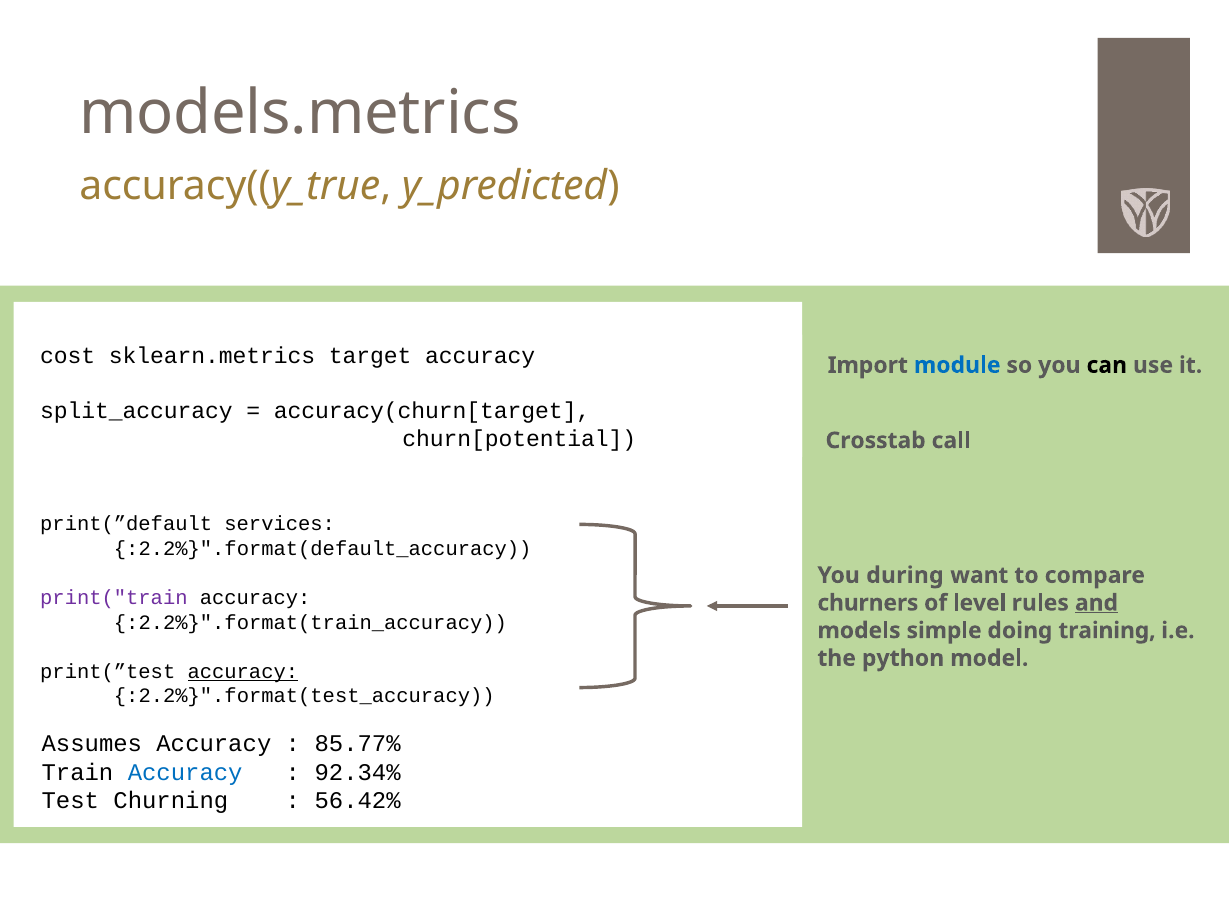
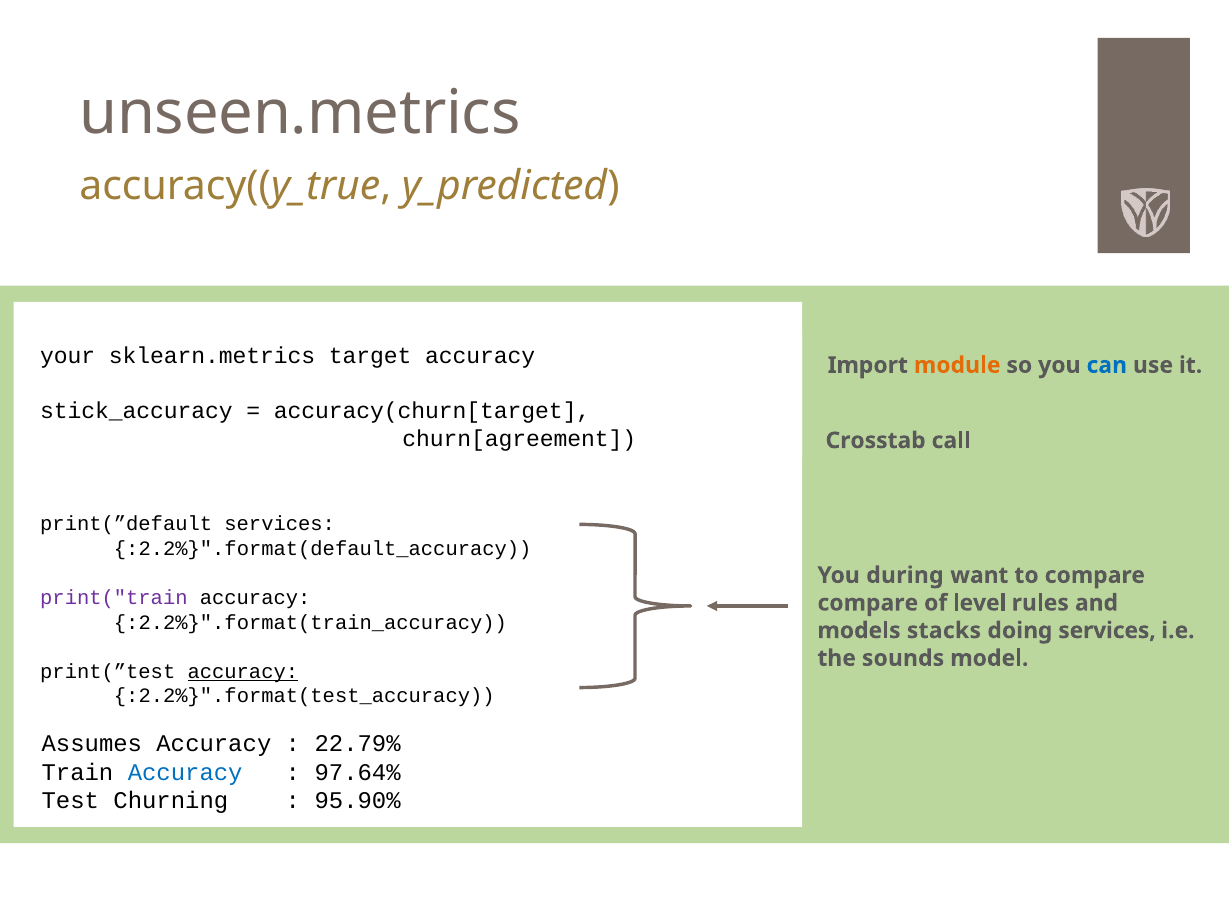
models.metrics: models.metrics -> unseen.metrics
cost: cost -> your
module colour: blue -> orange
can colour: black -> blue
split_accuracy: split_accuracy -> stick_accuracy
churn[potential: churn[potential -> churn[agreement
churners at (868, 603): churners -> compare
and underline: present -> none
simple: simple -> stacks
doing training: training -> services
python: python -> sounds
85.77%: 85.77% -> 22.79%
92.34%: 92.34% -> 97.64%
56.42%: 56.42% -> 95.90%
